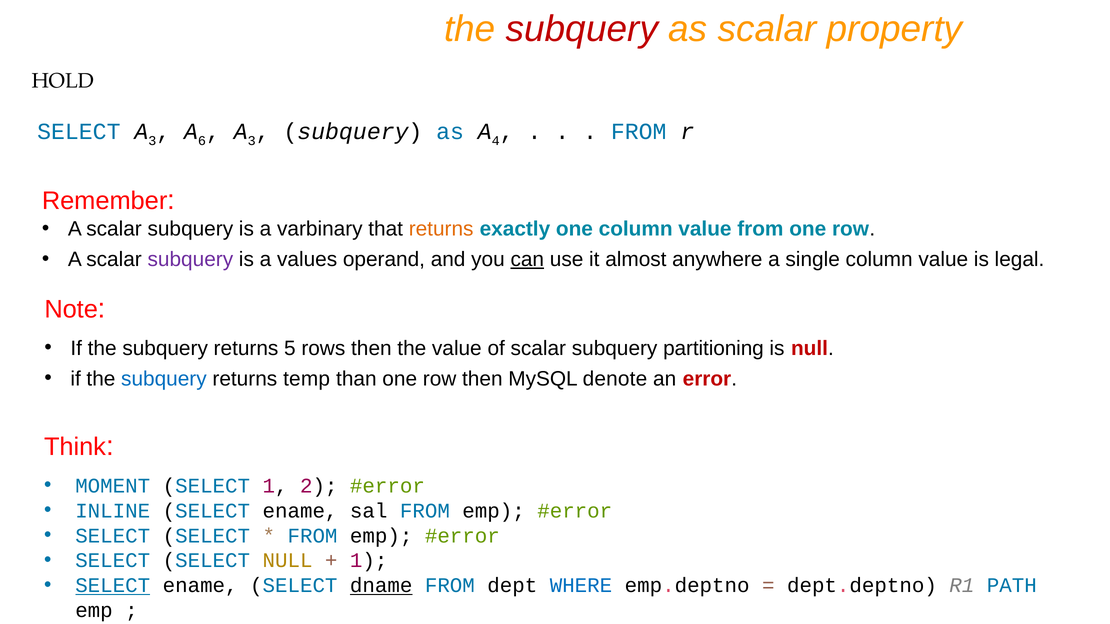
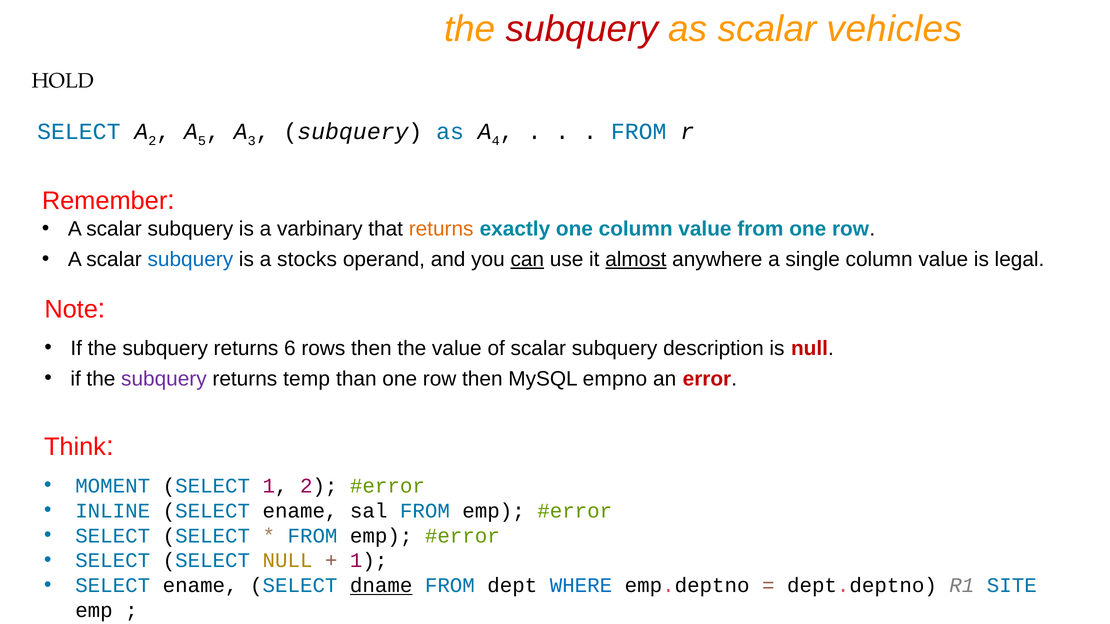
property: property -> vehicles
SELECT A 3: 3 -> 2
6: 6 -> 5
subquery at (190, 259) colour: purple -> blue
values: values -> stocks
almost underline: none -> present
5: 5 -> 6
partitioning: partitioning -> description
subquery at (164, 379) colour: blue -> purple
denote: denote -> empno
SELECT at (113, 586) underline: present -> none
PATH: PATH -> SITE
